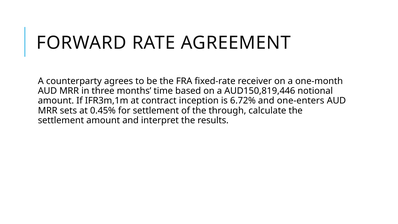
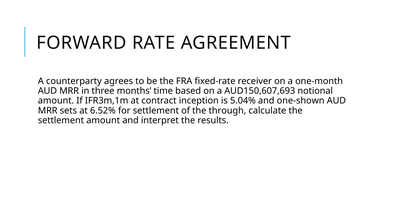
AUD150,819,446: AUD150,819,446 -> AUD150,607,693
6.72%: 6.72% -> 5.04%
one-enters: one-enters -> one-shown
0.45%: 0.45% -> 6.52%
